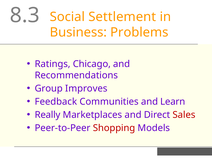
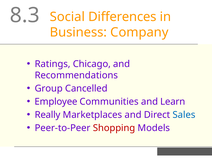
Settlement: Settlement -> Differences
Problems: Problems -> Company
Improves: Improves -> Cancelled
Feedback: Feedback -> Employee
Sales colour: red -> blue
